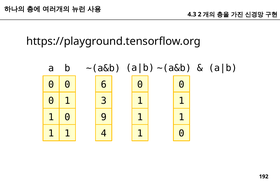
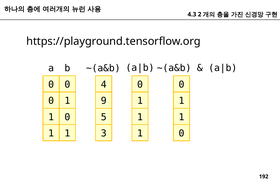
6: 6 -> 4
3: 3 -> 9
9: 9 -> 5
4: 4 -> 3
